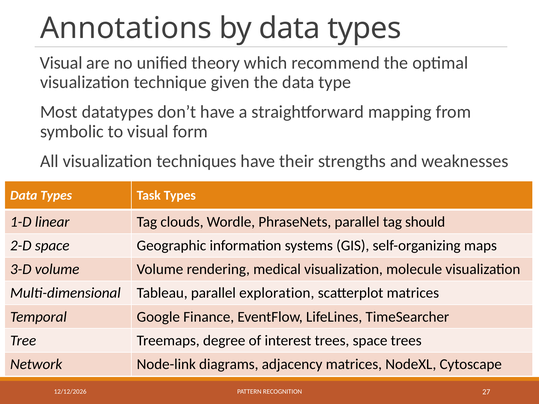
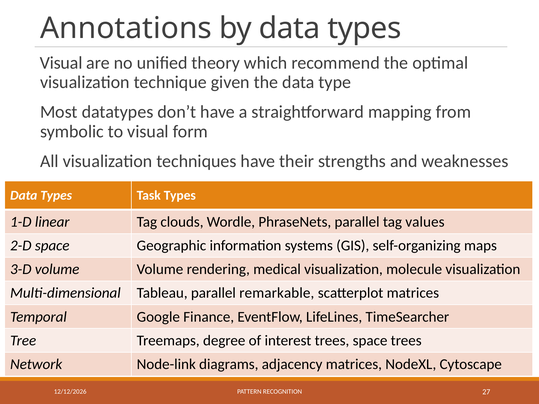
should: should -> values
exploration: exploration -> remarkable
